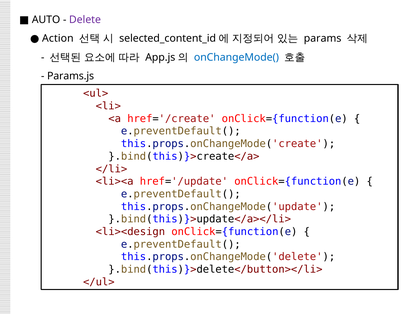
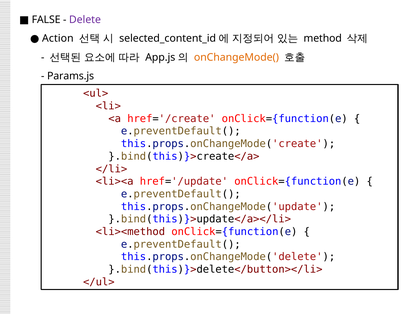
AUTO: AUTO -> FALSE
params: params -> method
onChangeMode( colour: blue -> orange
<li><design: <li><design -> <li><method
